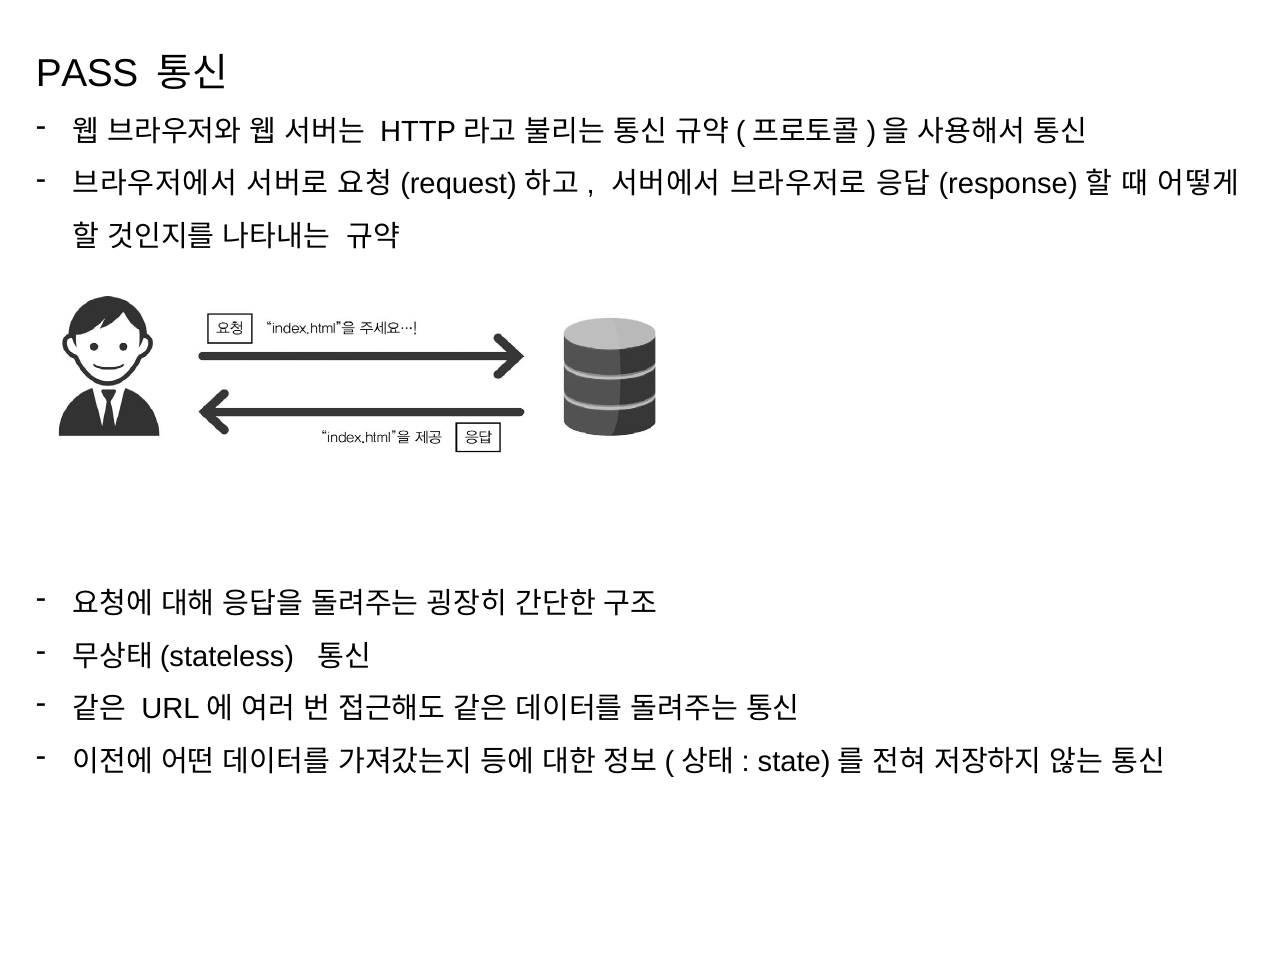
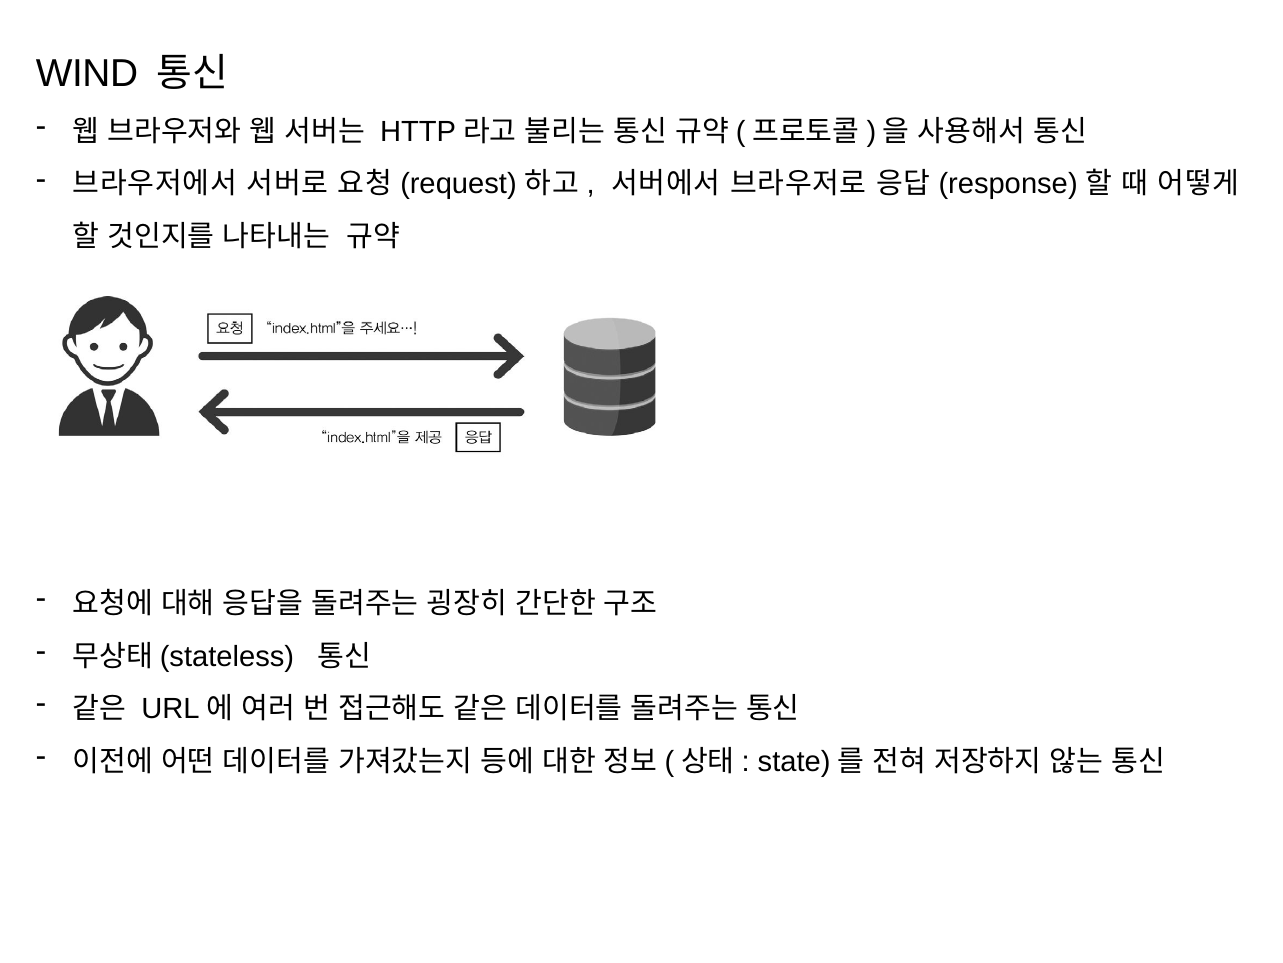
PASS: PASS -> WIND
